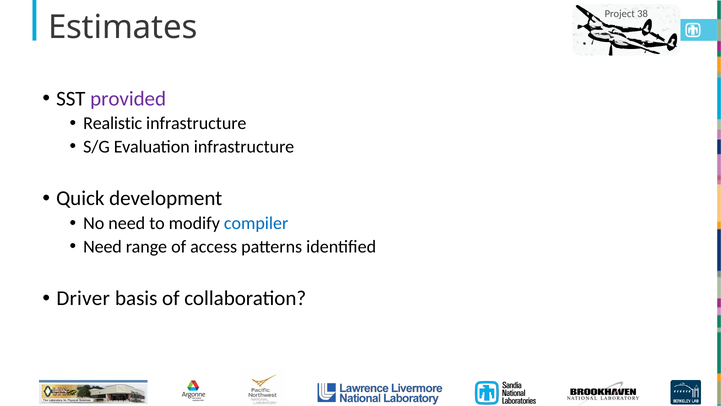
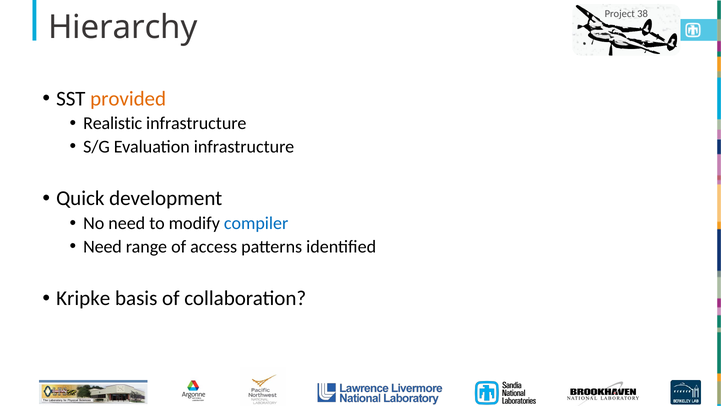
Estimates: Estimates -> Hierarchy
provided colour: purple -> orange
Driver: Driver -> Kripke
